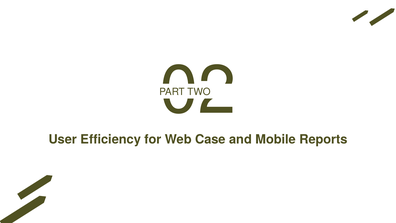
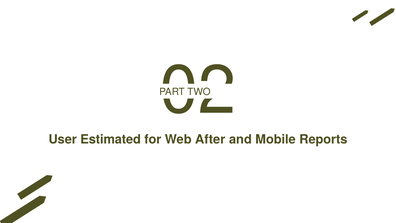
Efficiency: Efficiency -> Estimated
Case: Case -> After
